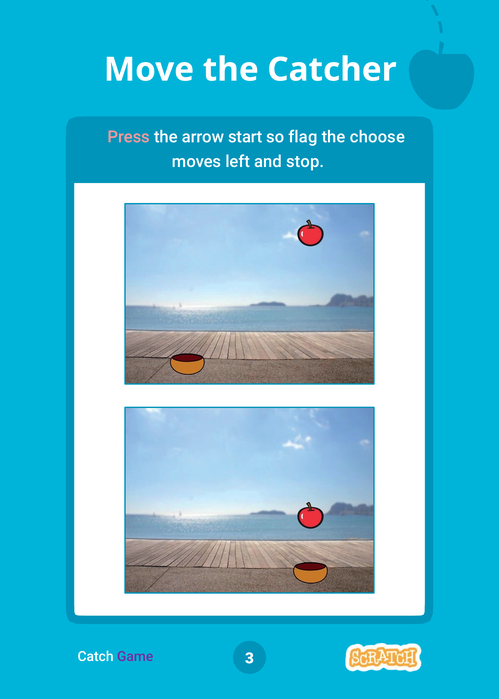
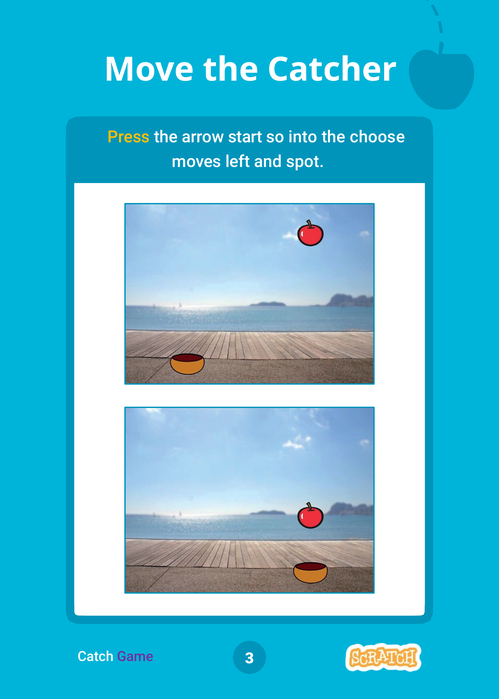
Press colour: pink -> yellow
flag: flag -> into
stop: stop -> spot
